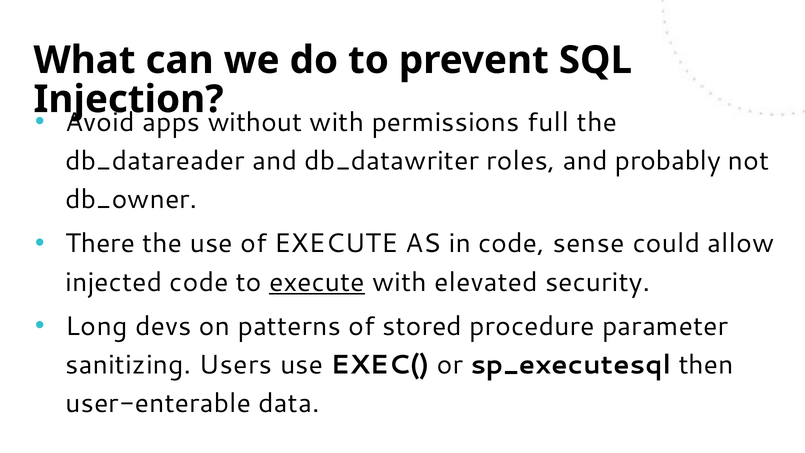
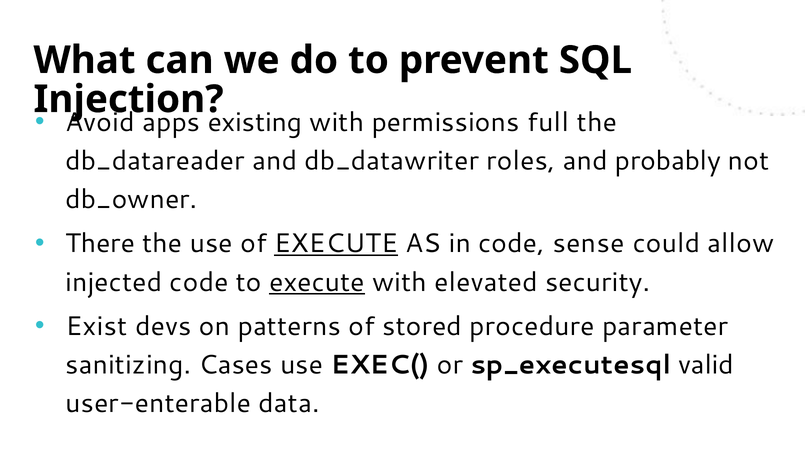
without: without -> existing
EXECUTE at (336, 243) underline: none -> present
Long: Long -> Exist
Users: Users -> Cases
then: then -> valid
